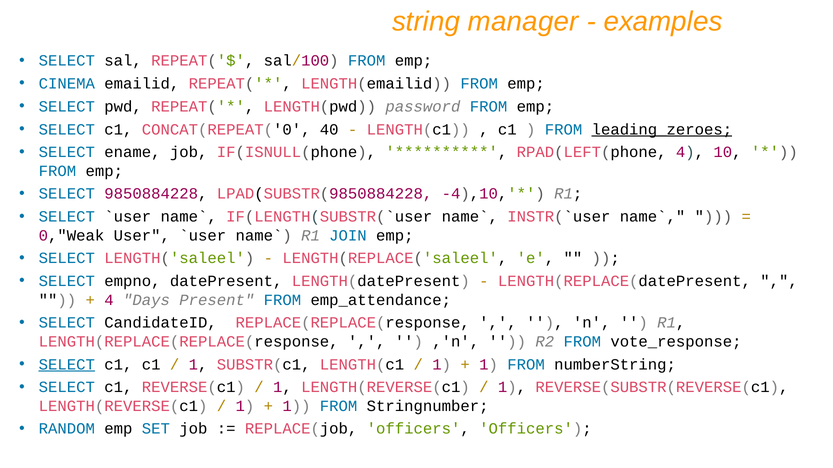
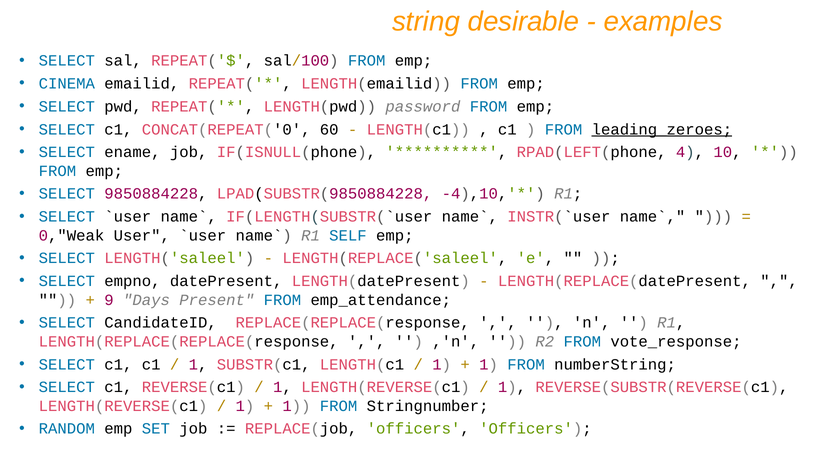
manager: manager -> desirable
40: 40 -> 60
JOIN: JOIN -> SELF
4 at (109, 300): 4 -> 9
SELECT at (67, 365) underline: present -> none
